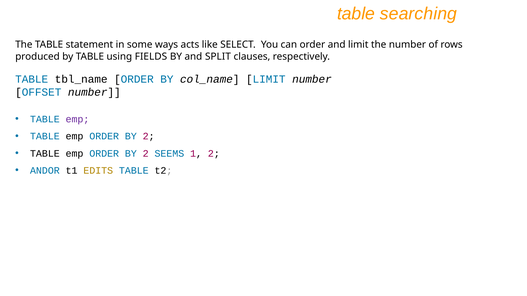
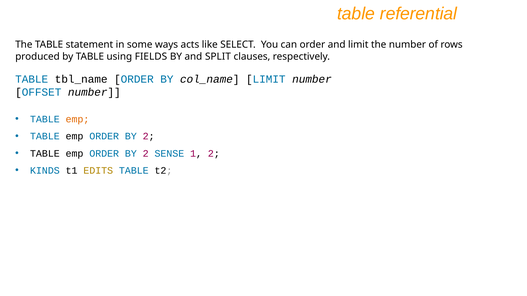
searching: searching -> referential
emp at (77, 119) colour: purple -> orange
SEEMS: SEEMS -> SENSE
ANDOR: ANDOR -> KINDS
